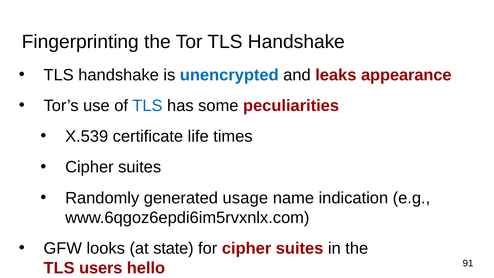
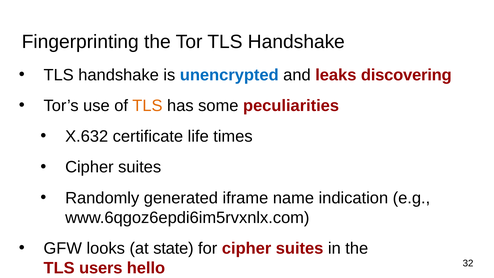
appearance: appearance -> discovering
TLS at (147, 106) colour: blue -> orange
X.539: X.539 -> X.632
usage: usage -> iframe
91: 91 -> 32
